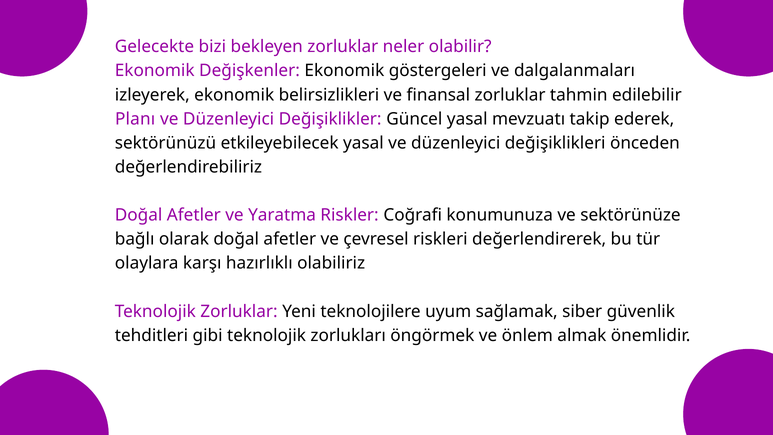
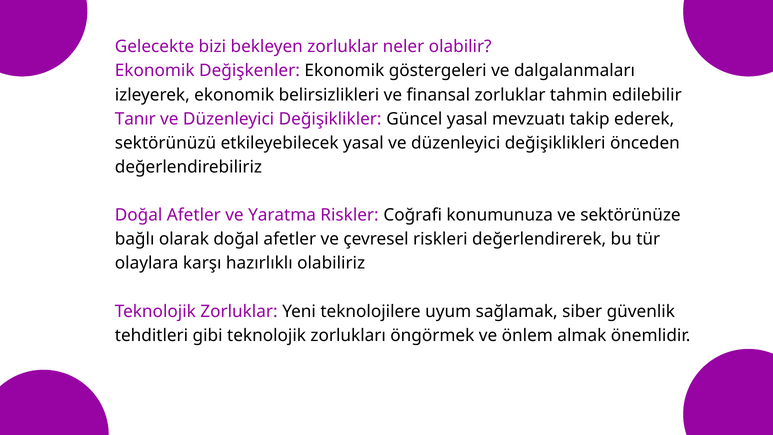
Planı: Planı -> Tanır
